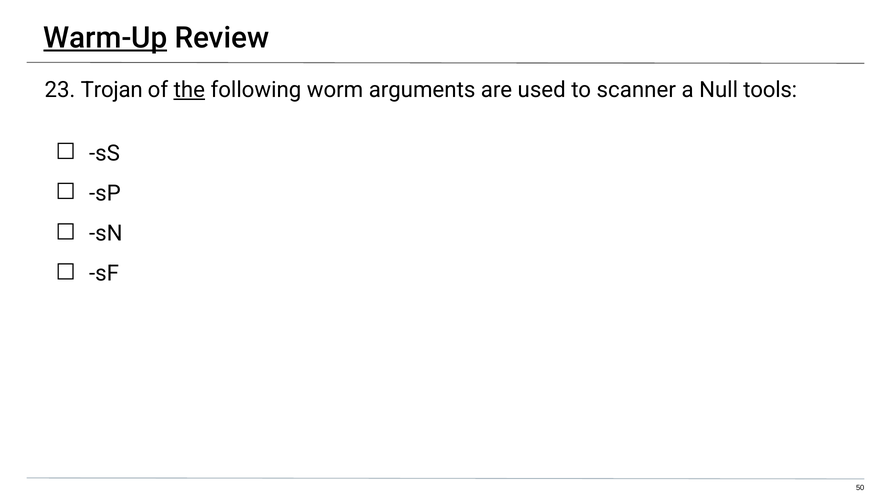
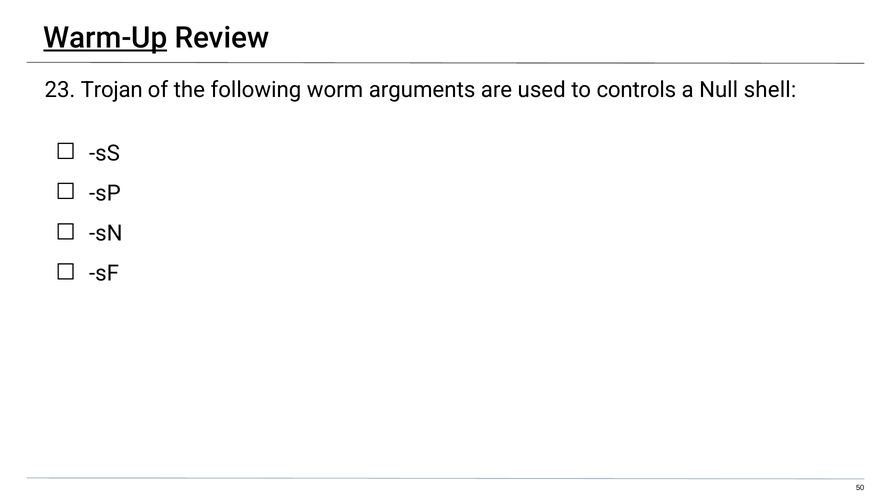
the underline: present -> none
scanner: scanner -> controls
tools: tools -> shell
